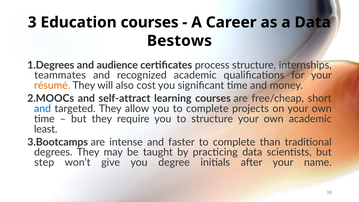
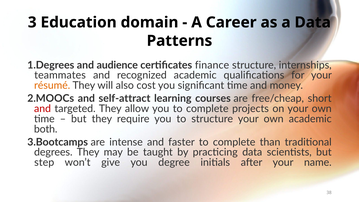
Education courses: courses -> domain
Bestows: Bestows -> Patterns
process: process -> finance
and at (43, 109) colour: blue -> red
least: least -> both
